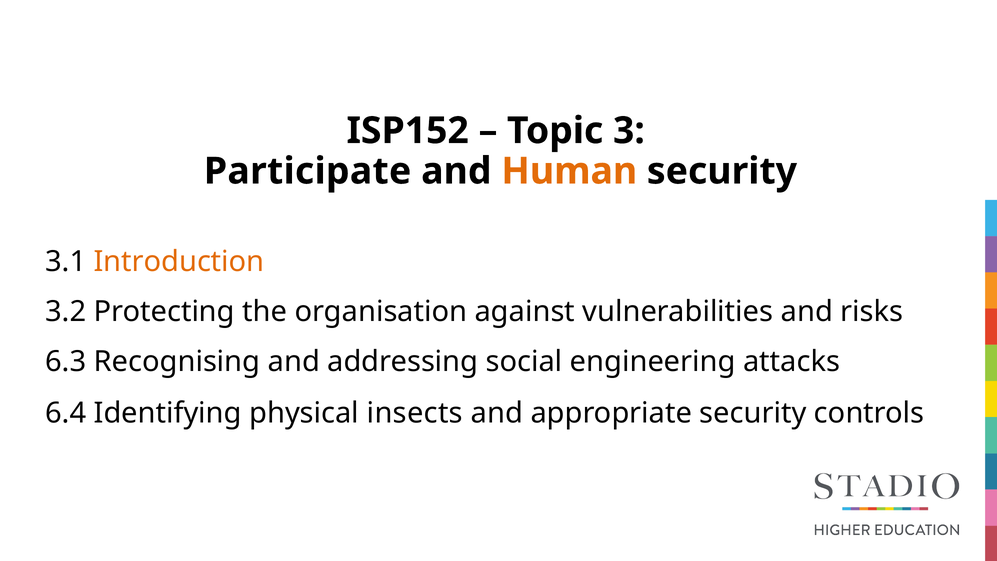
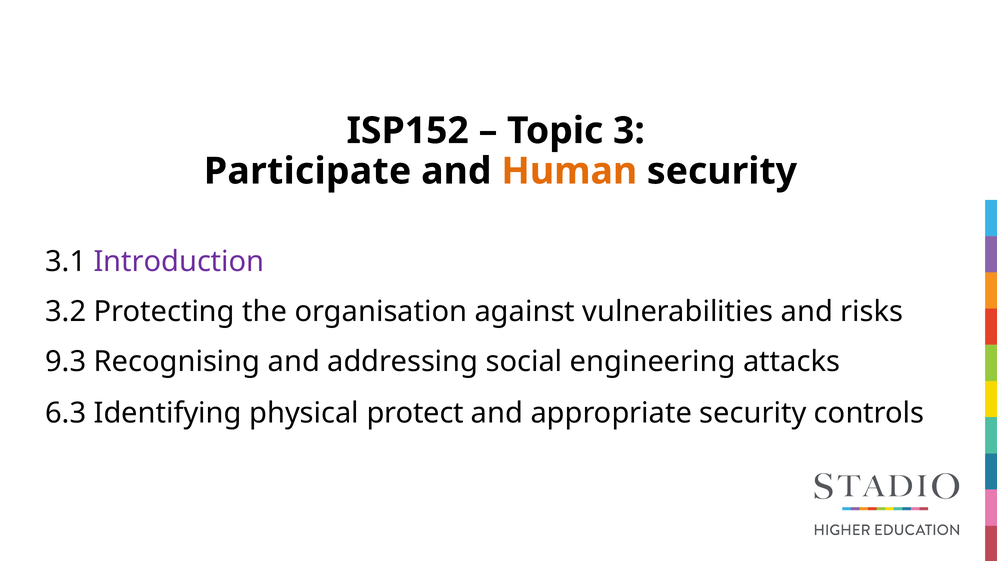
Introduction colour: orange -> purple
6.3: 6.3 -> 9.3
6.4: 6.4 -> 6.3
insects: insects -> protect
